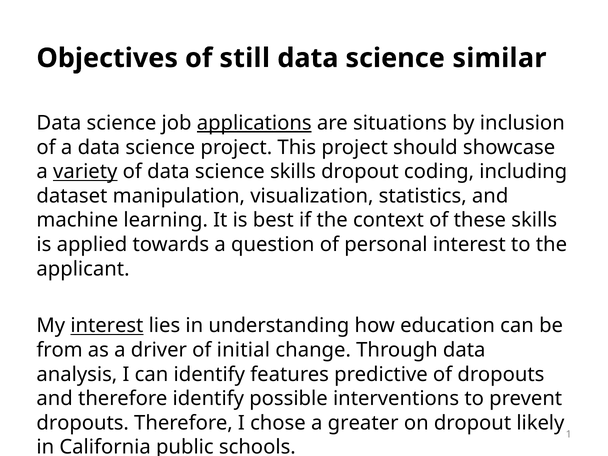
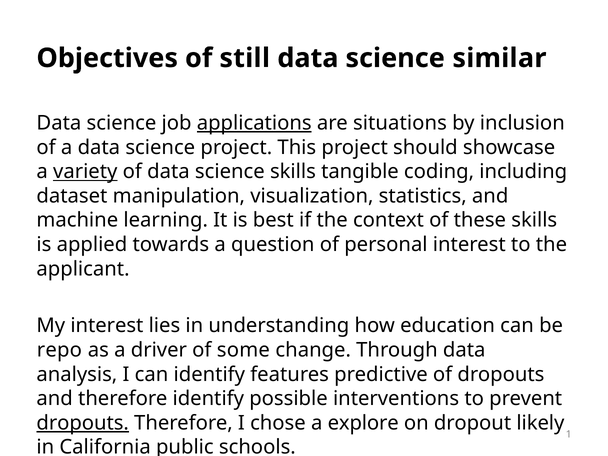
skills dropout: dropout -> tangible
interest at (107, 326) underline: present -> none
from: from -> repo
initial: initial -> some
dropouts at (83, 423) underline: none -> present
greater: greater -> explore
